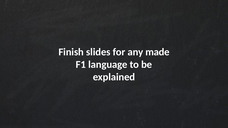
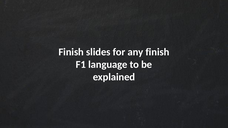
any made: made -> finish
